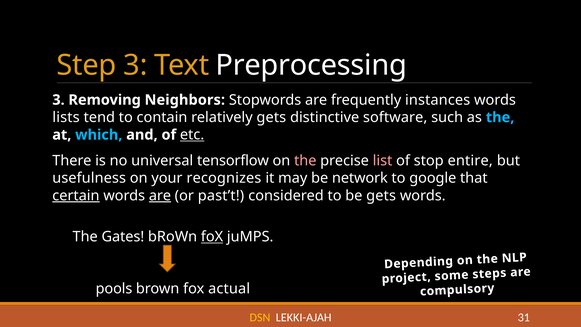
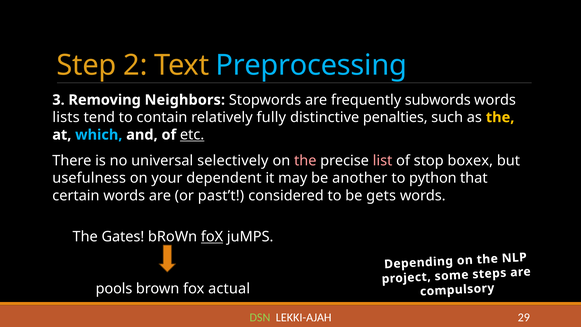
Step 3: 3 -> 2
Preprocessing colour: white -> light blue
instances: instances -> subwords
relatively gets: gets -> fully
software: software -> penalties
the at (500, 117) colour: light blue -> yellow
tensorflow: tensorflow -> selectively
entire: entire -> boxex
recognizes: recognizes -> dependent
network: network -> another
google: google -> python
certain underline: present -> none
are at (160, 195) underline: present -> none
DSN colour: yellow -> light green
31: 31 -> 29
